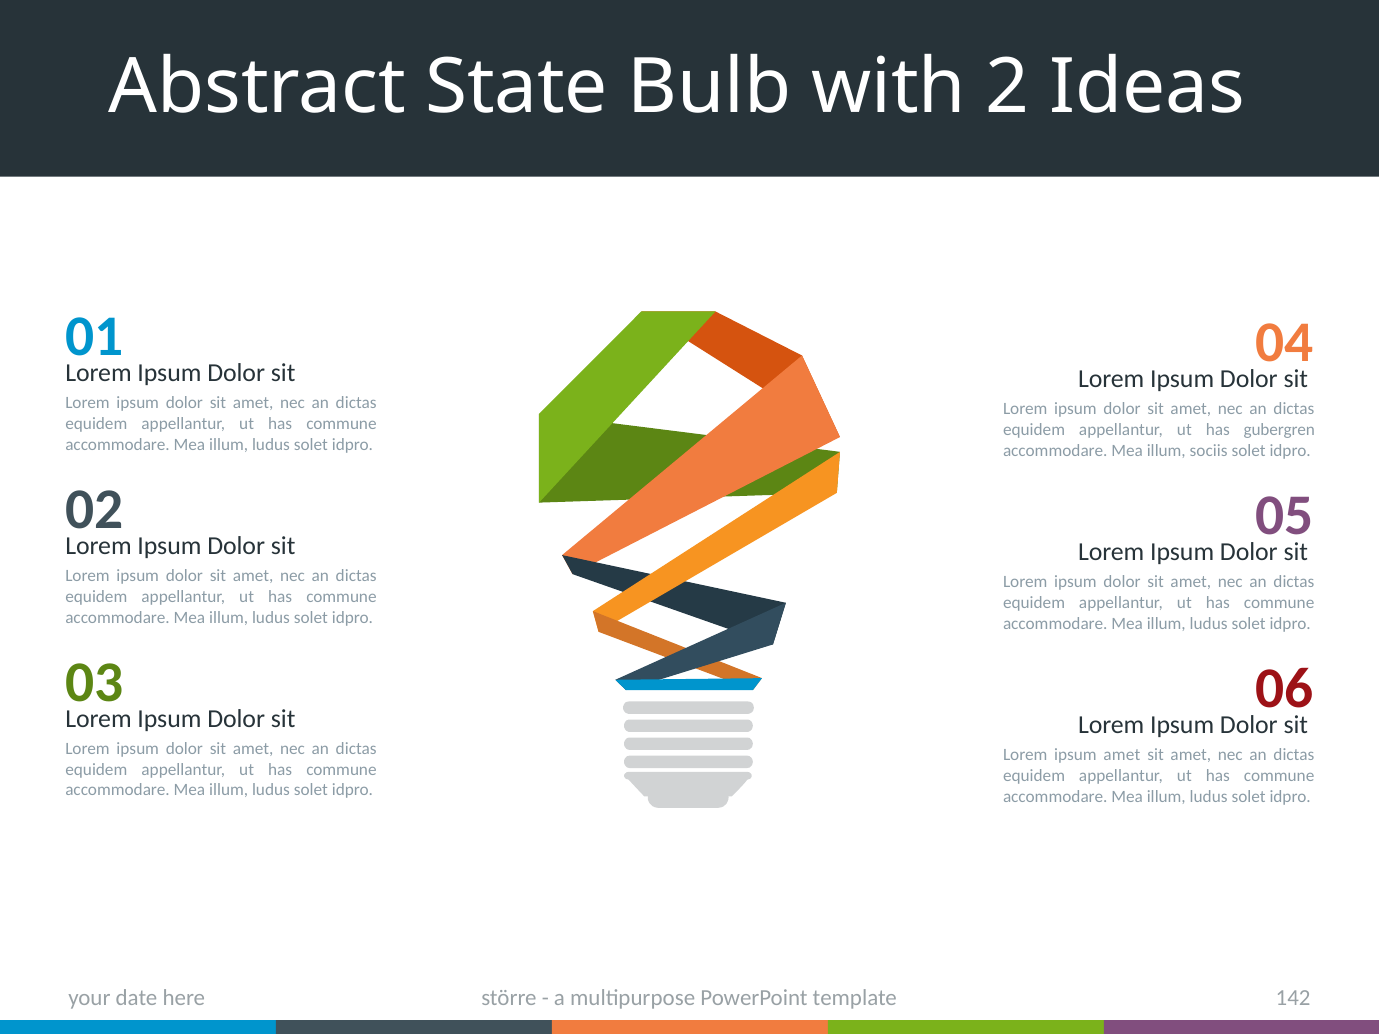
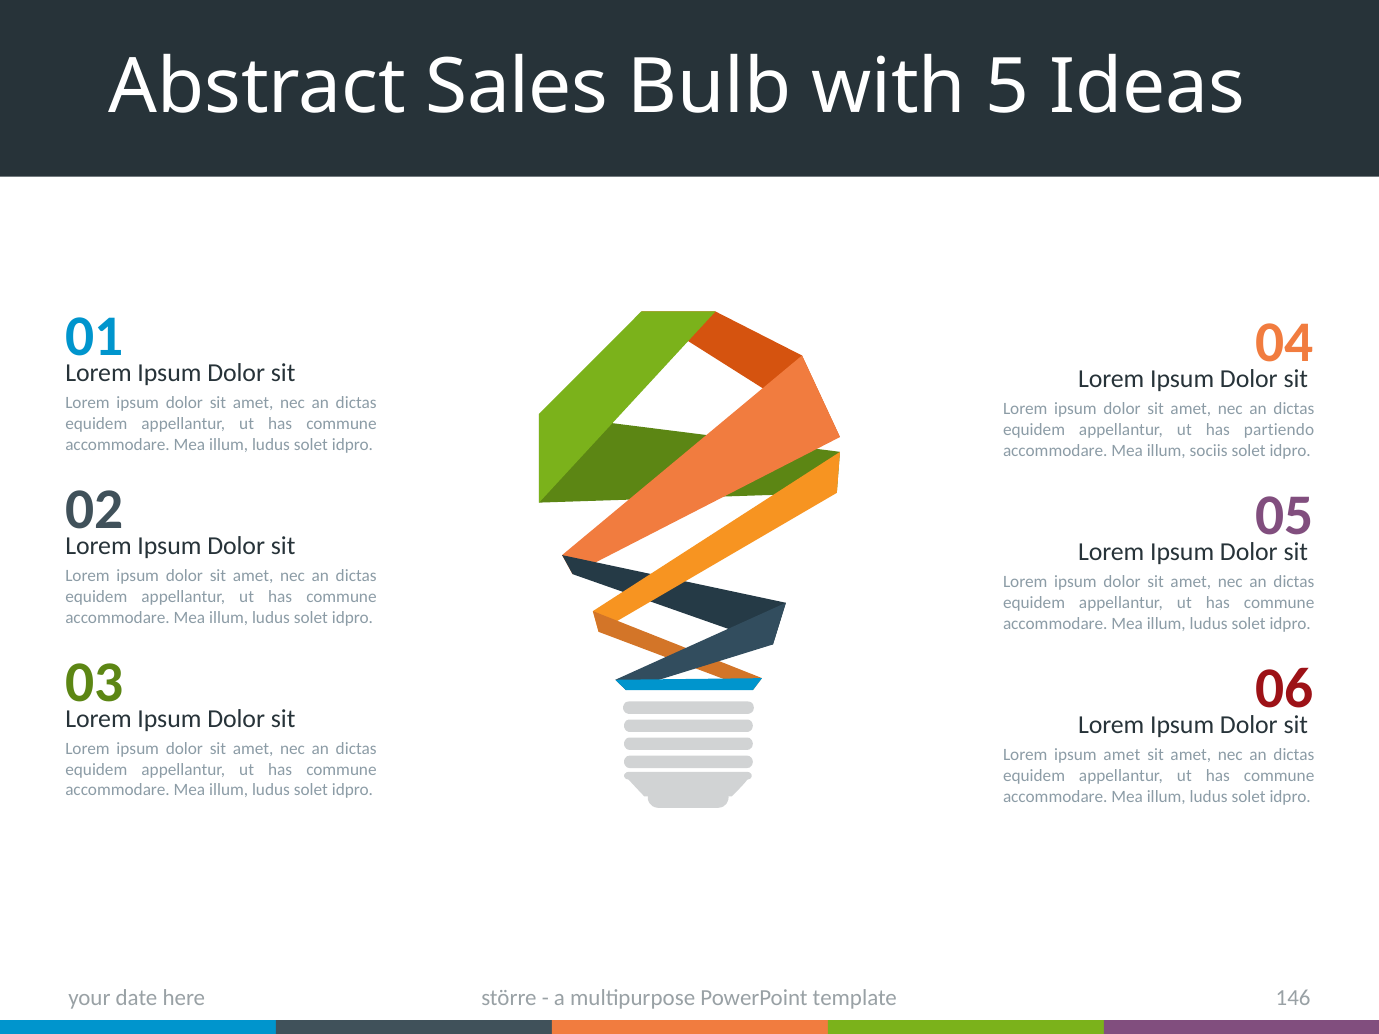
State: State -> Sales
2: 2 -> 5
gubergren: gubergren -> partiendo
142: 142 -> 146
